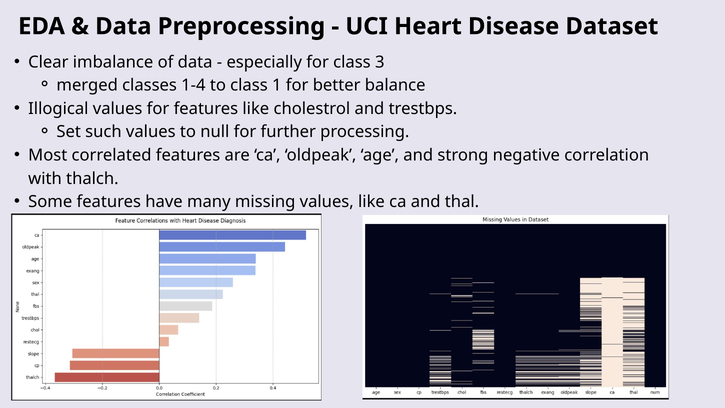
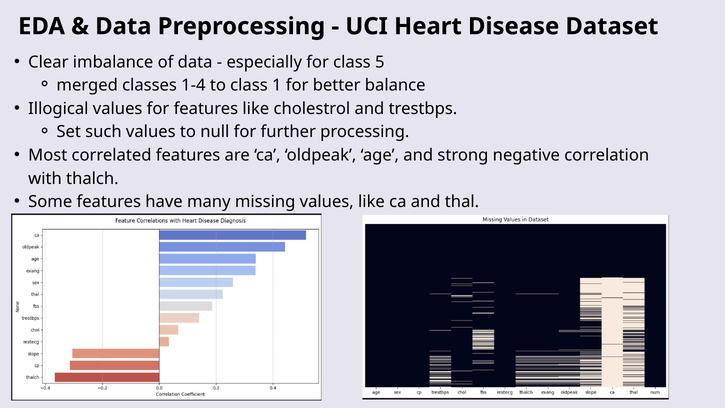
3: 3 -> 5
